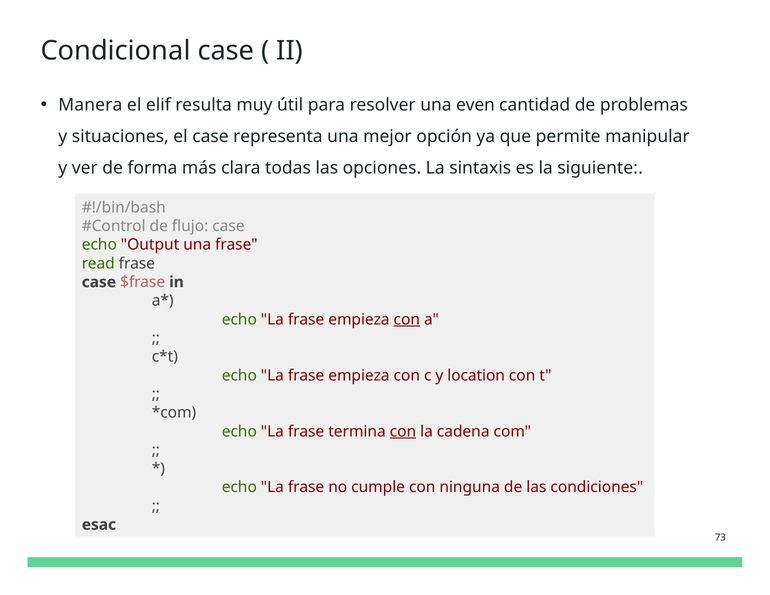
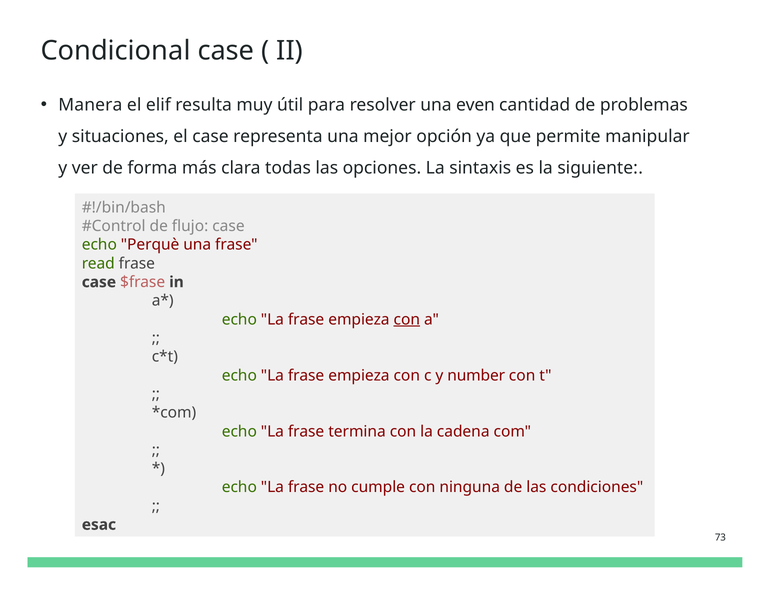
Output: Output -> Perquè
location: location -> number
con at (403, 431) underline: present -> none
